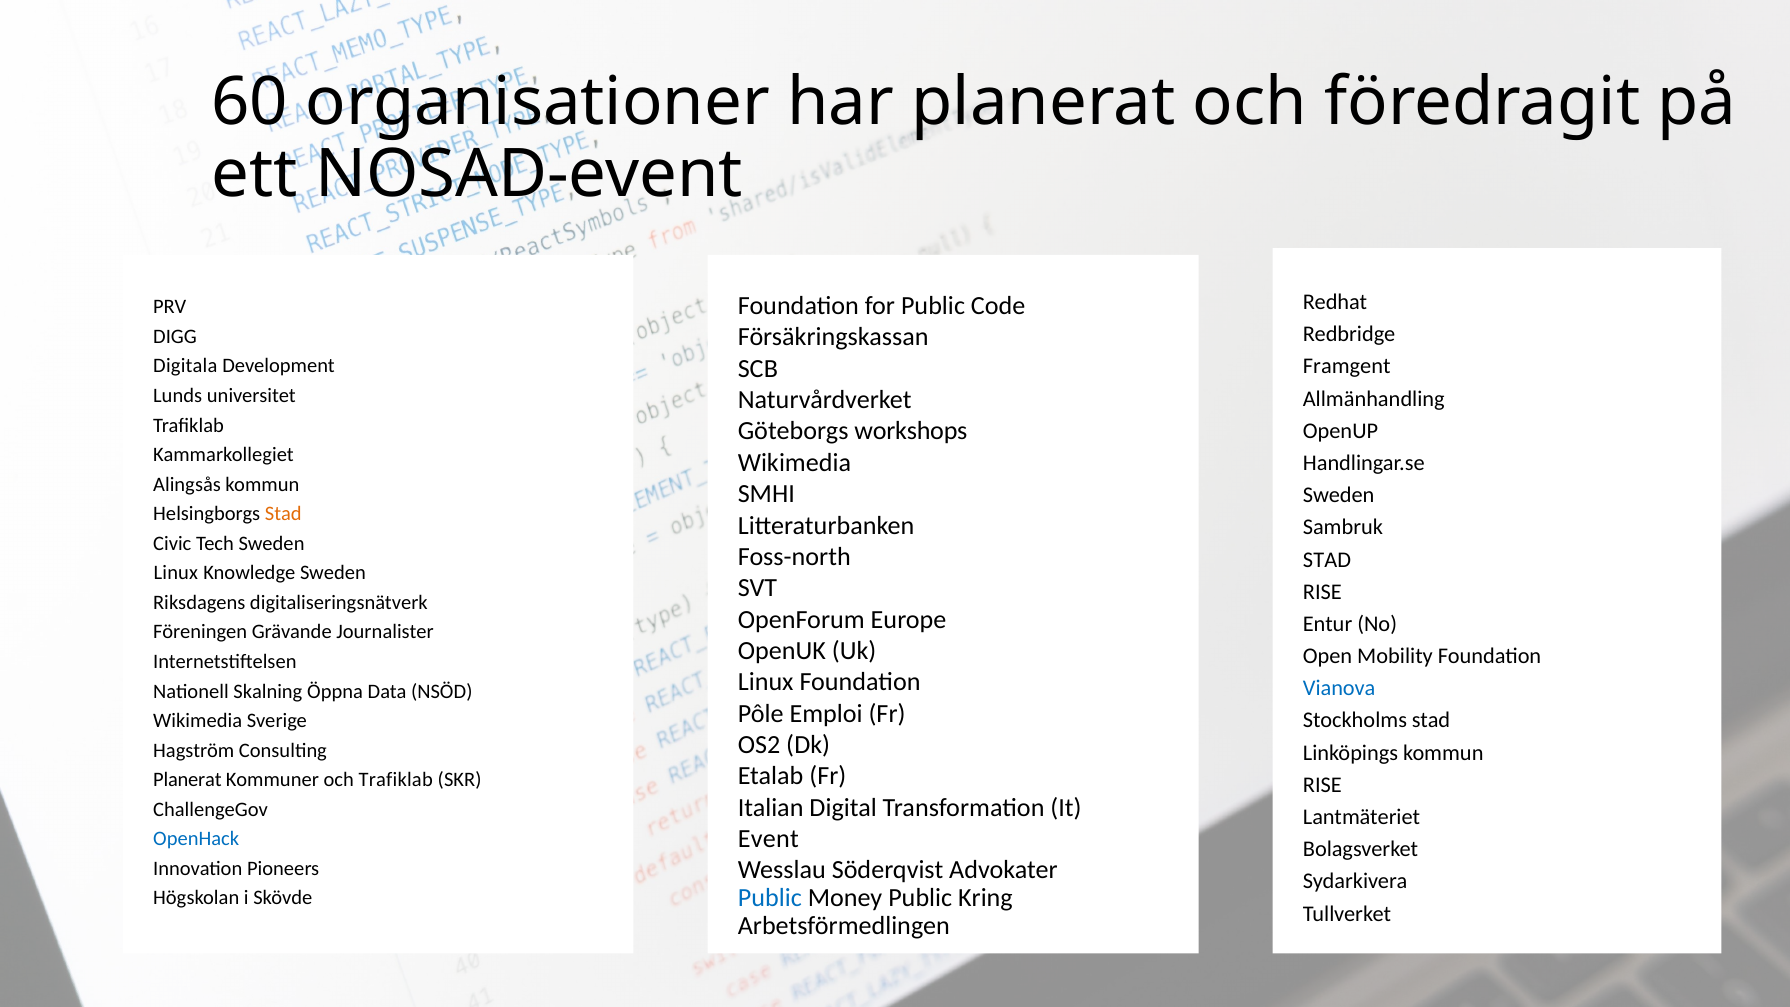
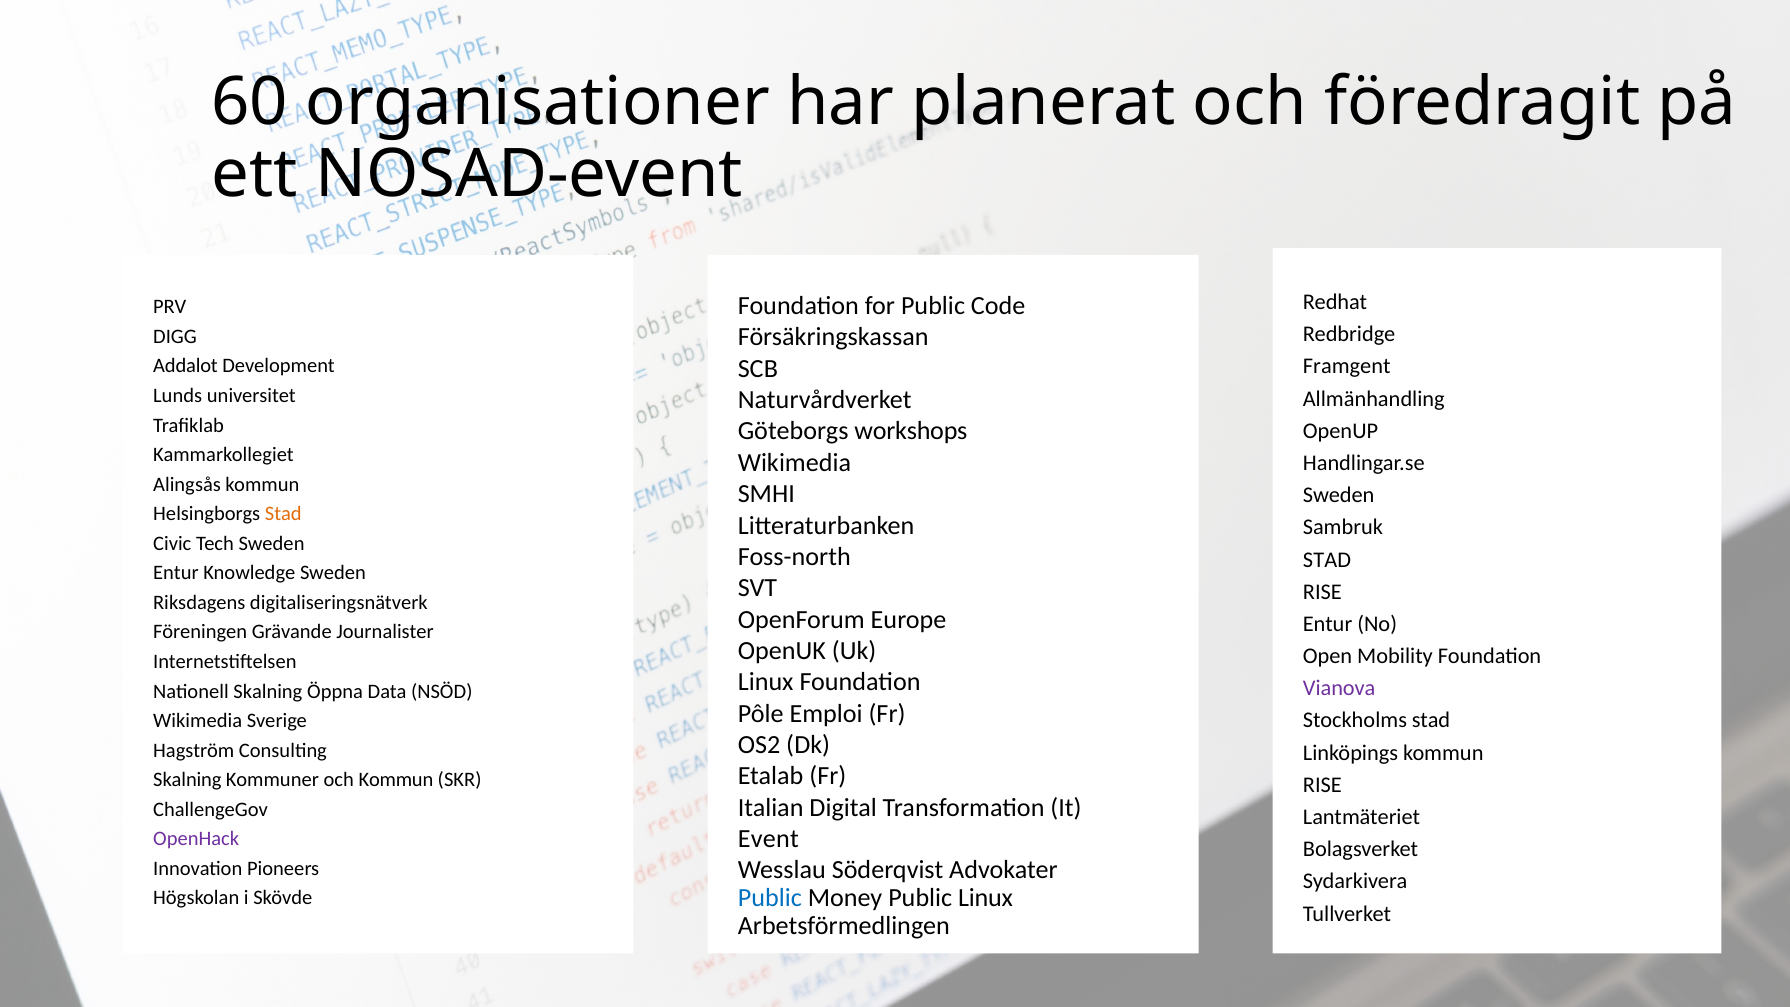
Digitala: Digitala -> Addalot
Linux at (176, 573): Linux -> Entur
Vianova colour: blue -> purple
Planerat at (187, 780): Planerat -> Skalning
och Trafiklab: Trafiklab -> Kommun
OpenHack colour: blue -> purple
Public Kring: Kring -> Linux
